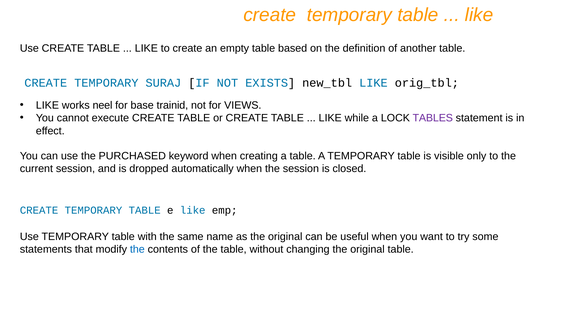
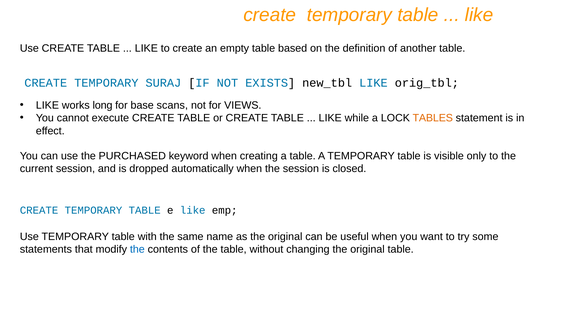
neel: neel -> long
trainid: trainid -> scans
TABLES colour: purple -> orange
